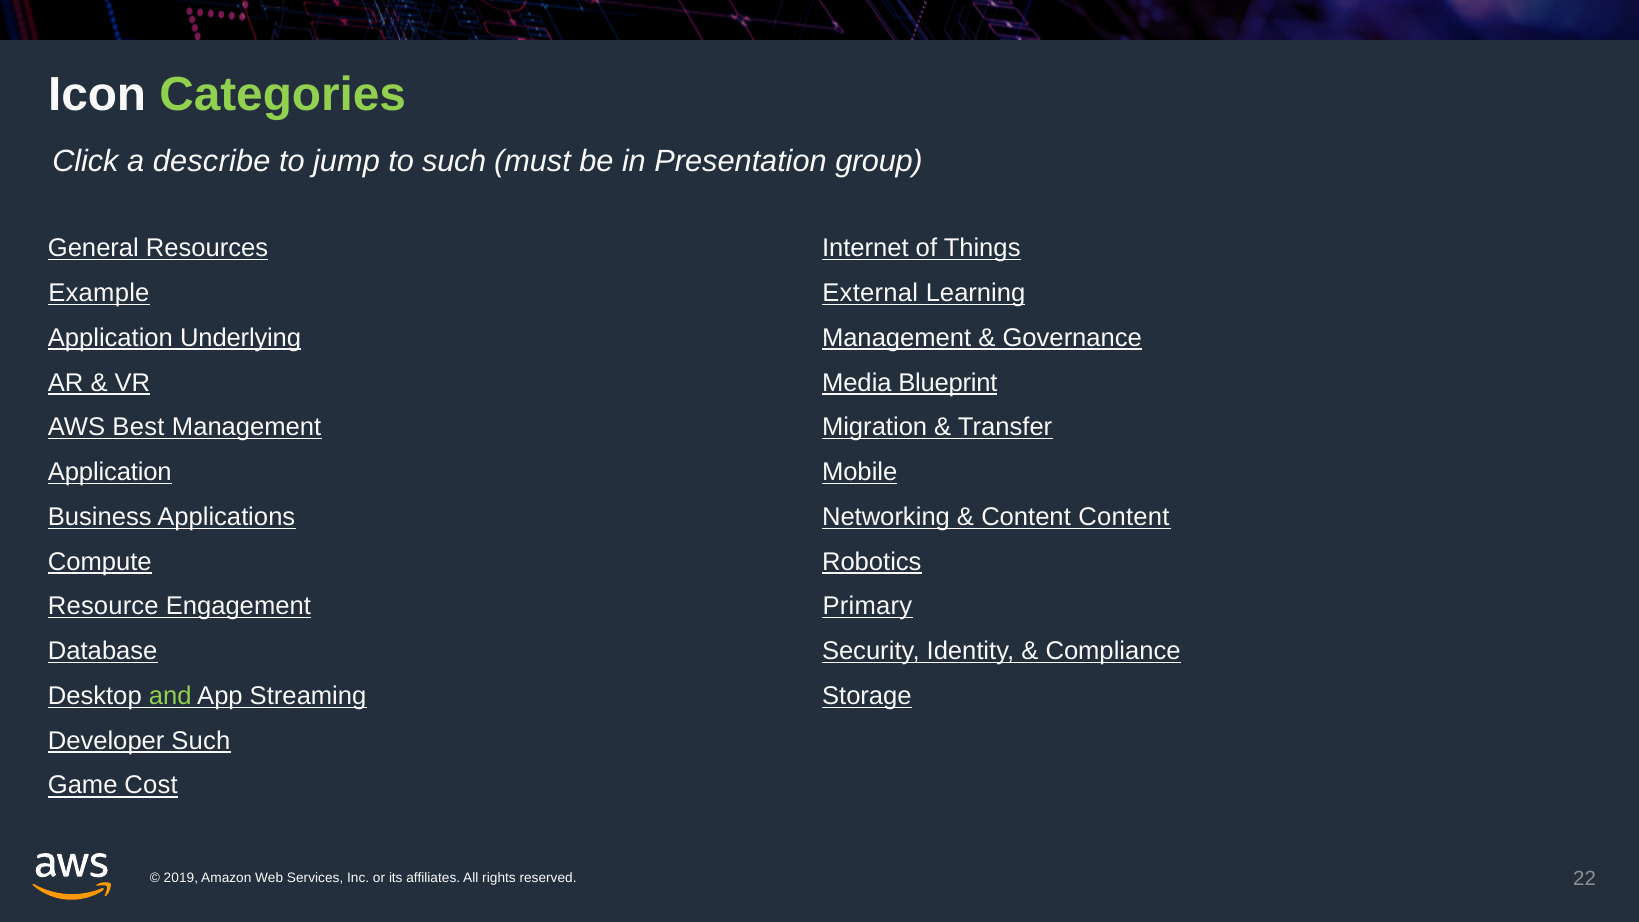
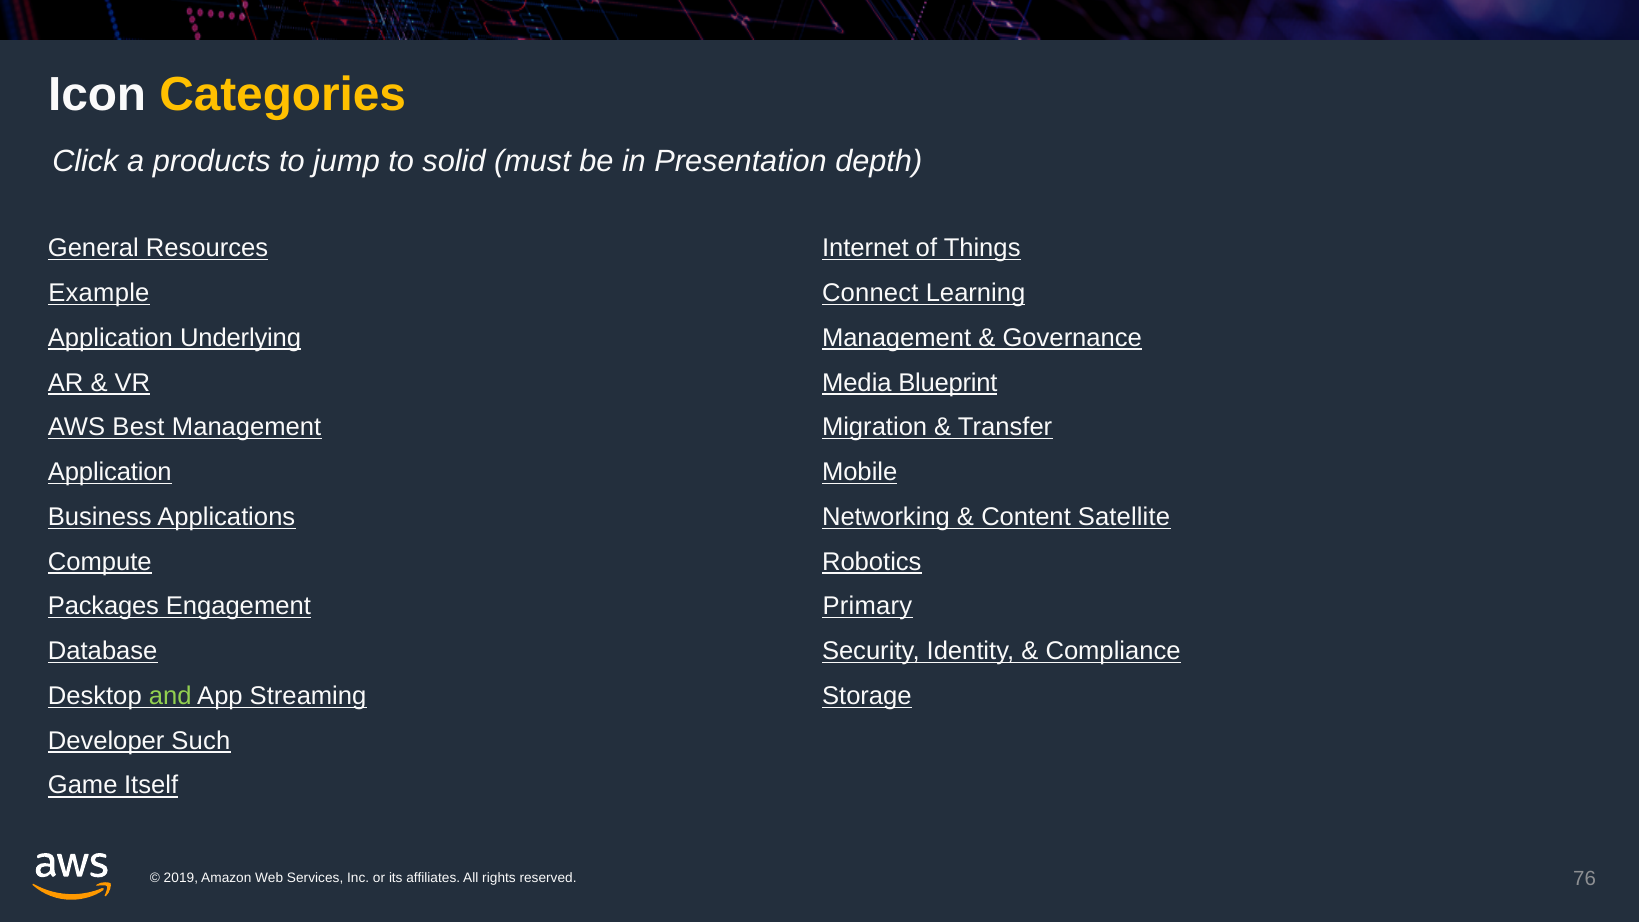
Categories colour: light green -> yellow
describe: describe -> products
to such: such -> solid
group: group -> depth
External: External -> Connect
Content Content: Content -> Satellite
Resource: Resource -> Packages
Cost: Cost -> Itself
22: 22 -> 76
